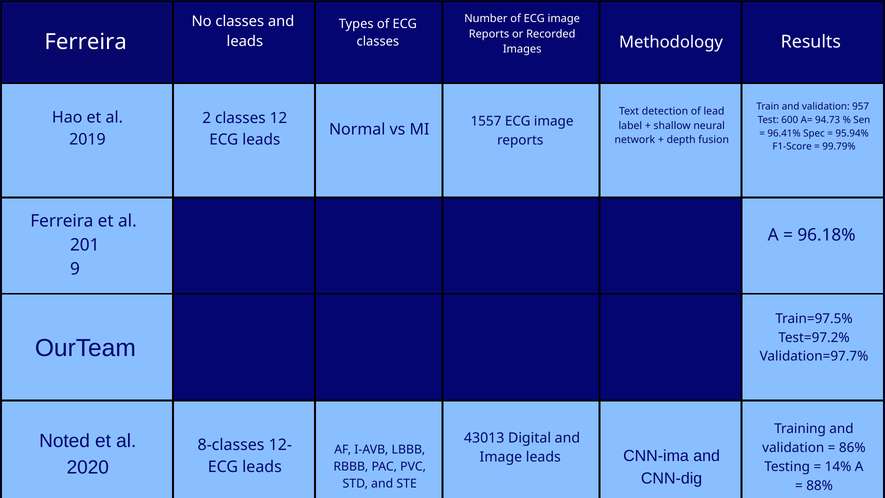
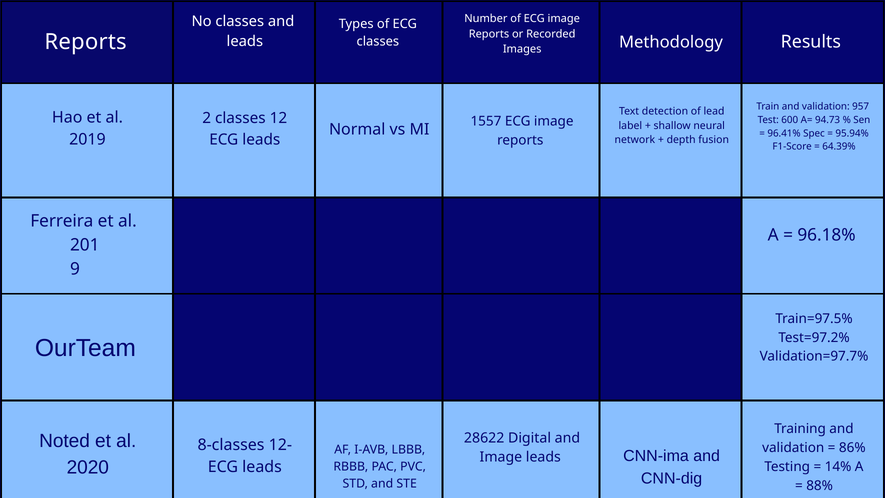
Ferreira at (86, 42): Ferreira -> Reports
99.79%: 99.79% -> 64.39%
43013: 43013 -> 28622
